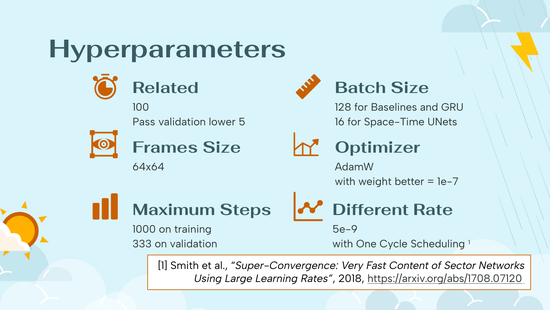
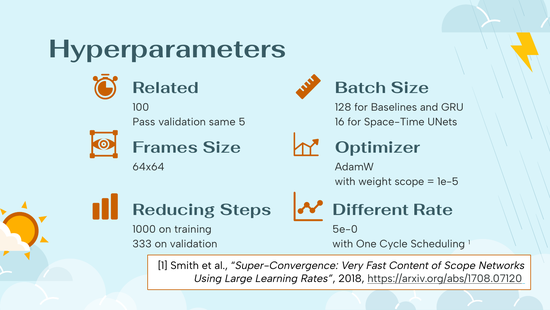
lower: lower -> same
weight better: better -> scope
1e-7: 1e-7 -> 1e-5
Maximum: Maximum -> Reducing
5e-9: 5e-9 -> 5e-0
of Sector: Sector -> Scope
